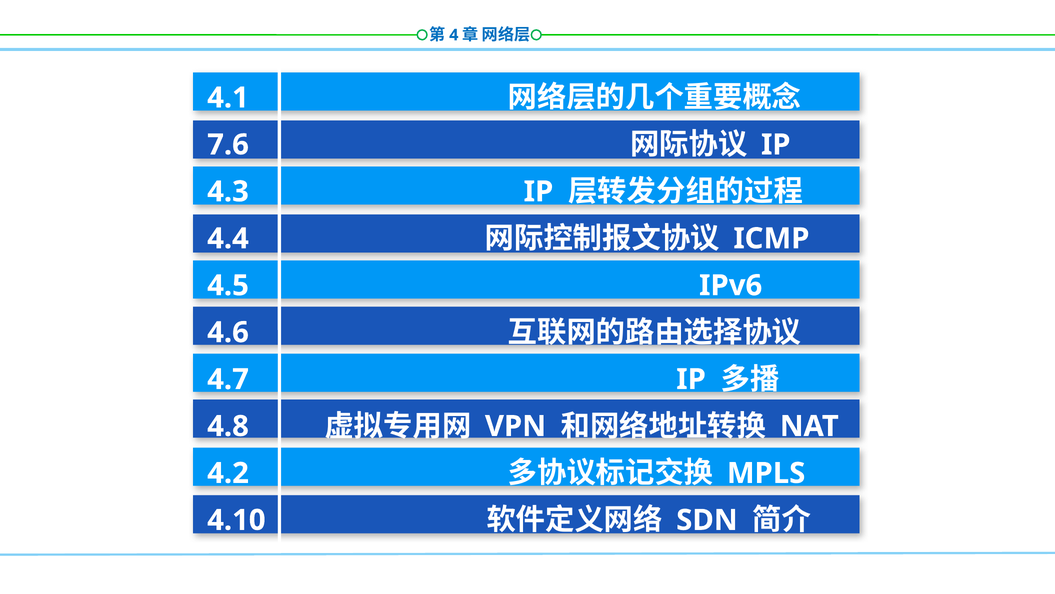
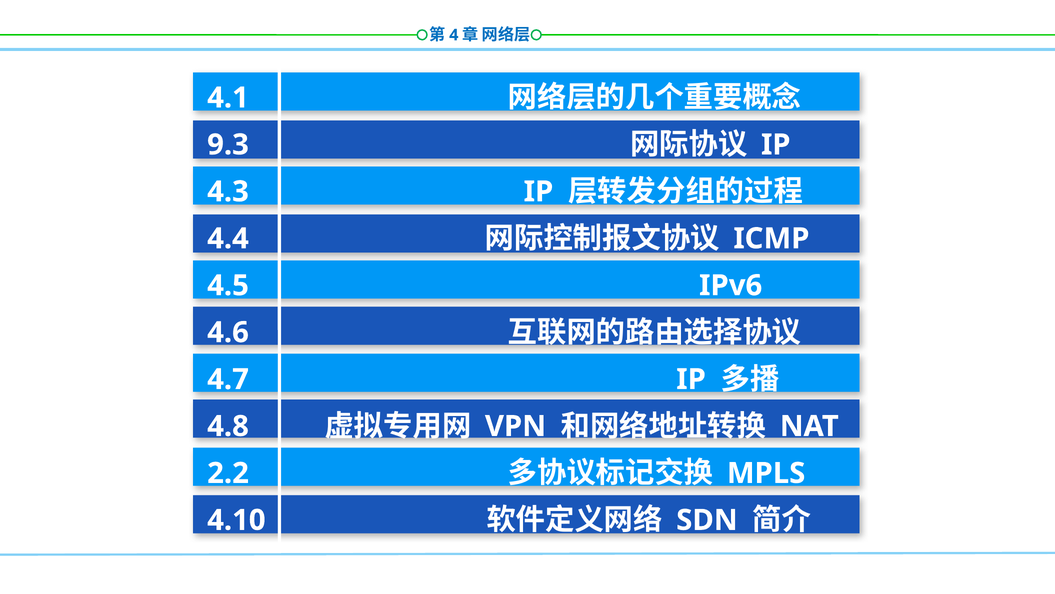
7.6: 7.6 -> 9.3
4.2: 4.2 -> 2.2
